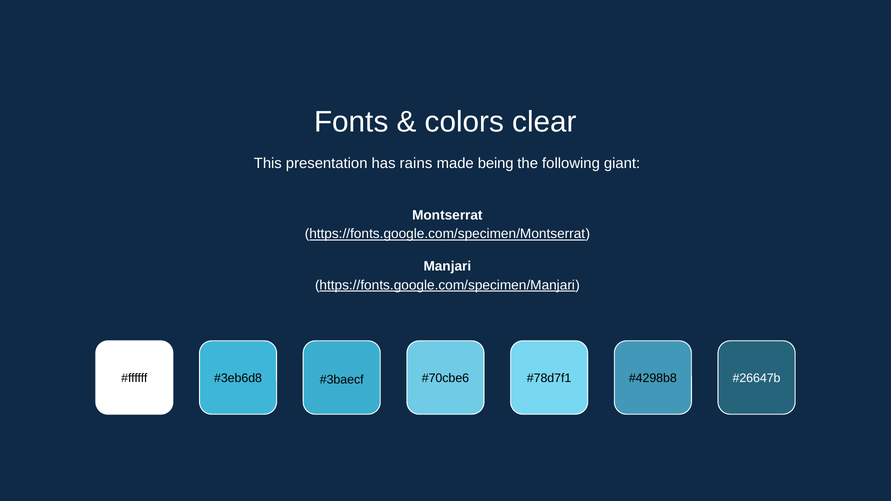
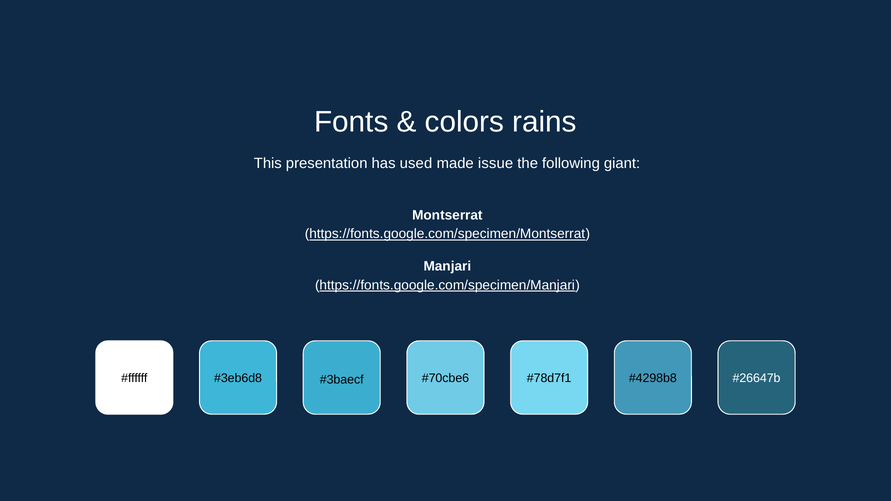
clear: clear -> rains
rains: rains -> used
being: being -> issue
